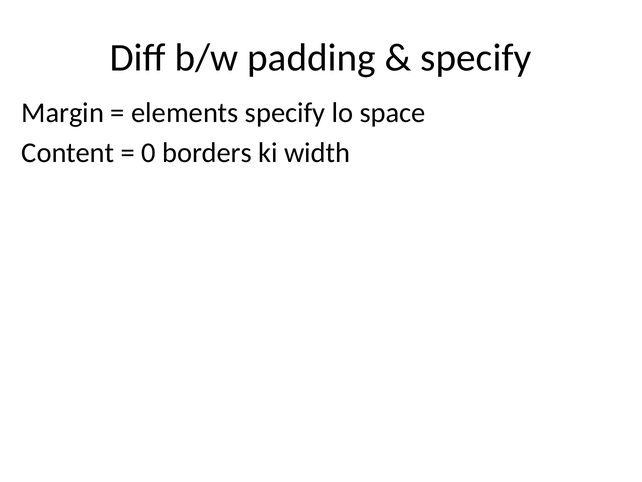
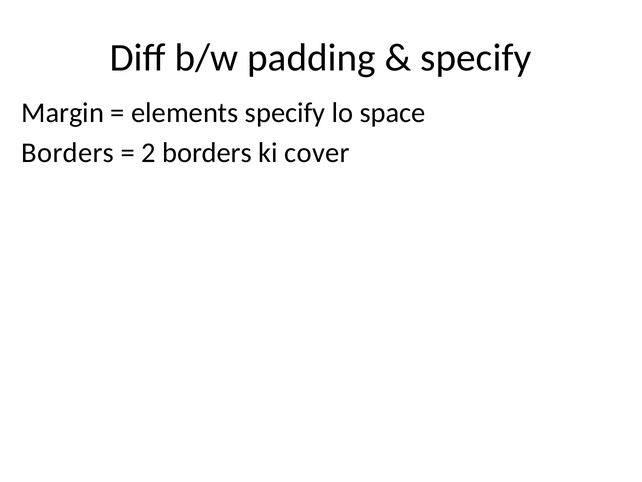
Content at (68, 153): Content -> Borders
0: 0 -> 2
width: width -> cover
